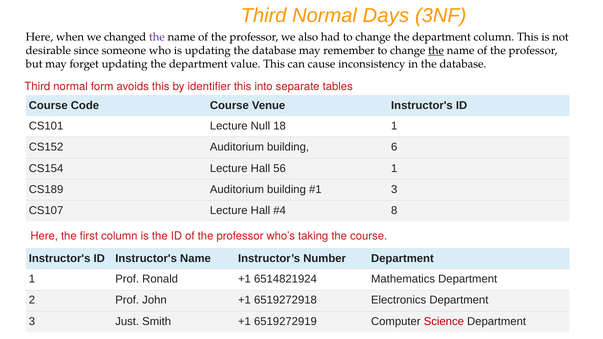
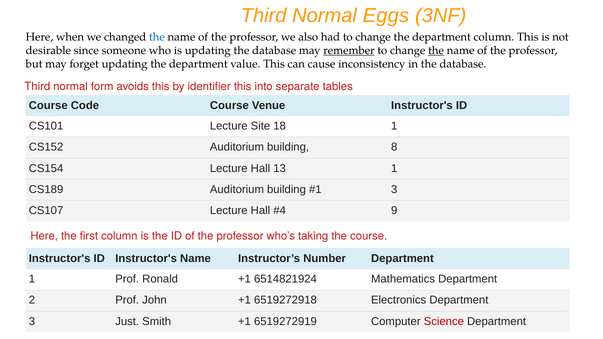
Days: Days -> Eggs
the at (157, 37) colour: purple -> blue
remember underline: none -> present
Null: Null -> Site
6: 6 -> 8
56: 56 -> 13
8: 8 -> 9
